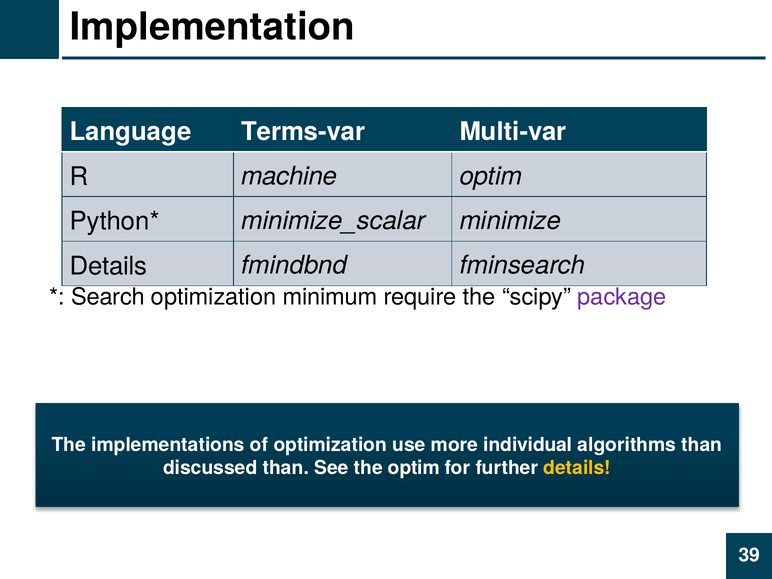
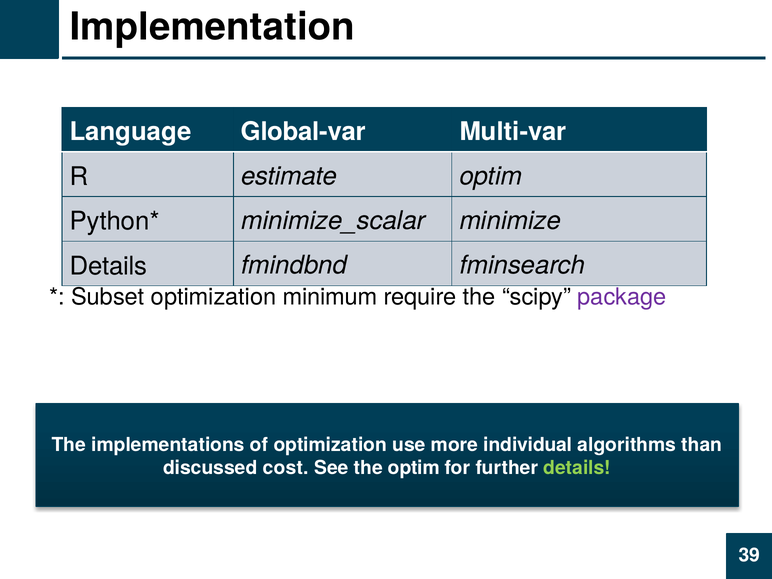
Terms-var: Terms-var -> Global-var
machine: machine -> estimate
Search: Search -> Subset
discussed than: than -> cost
details at (577, 468) colour: yellow -> light green
